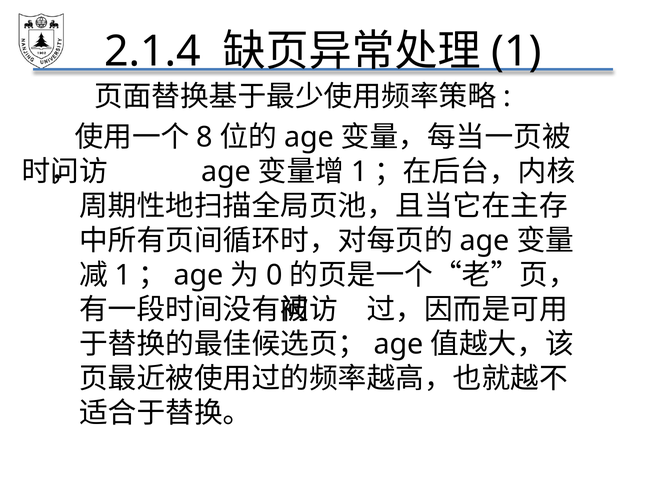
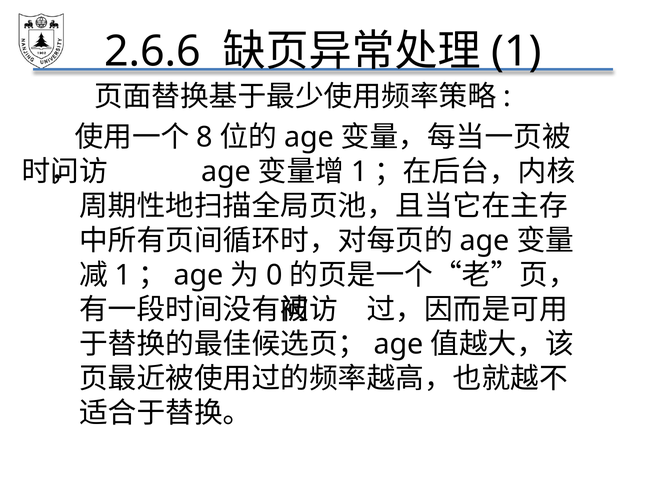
2.1.4: 2.1.4 -> 2.6.6
